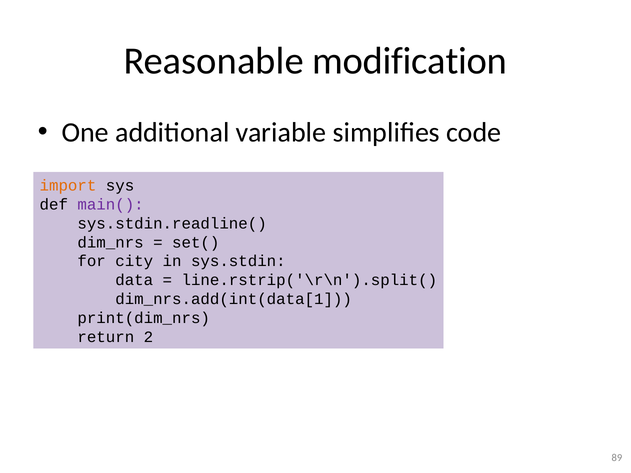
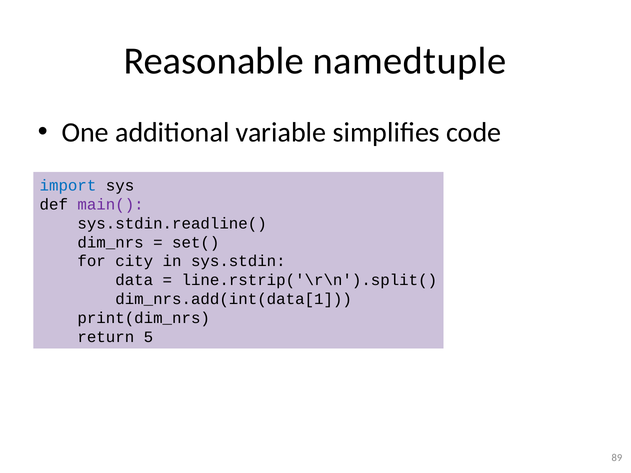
modification: modification -> namedtuple
import colour: orange -> blue
2: 2 -> 5
